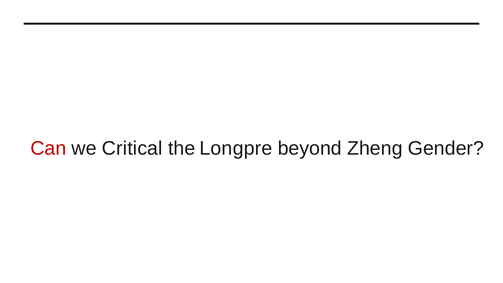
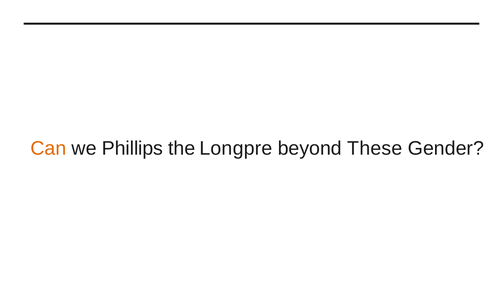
Can colour: red -> orange
Critical: Critical -> Phillips
Zheng: Zheng -> These
